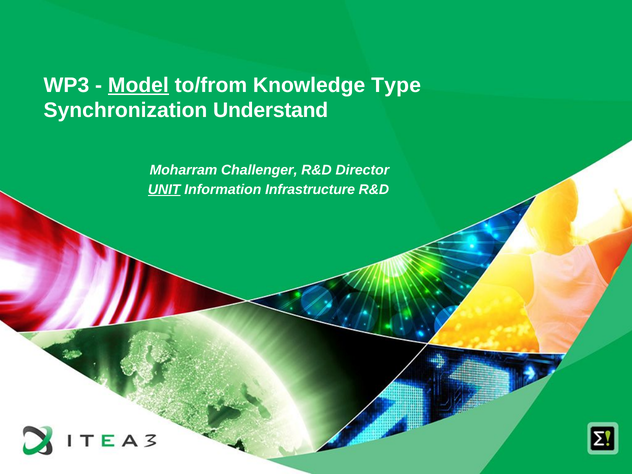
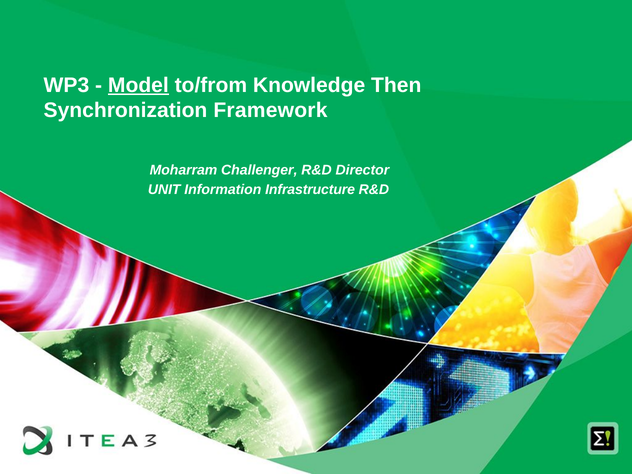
Type: Type -> Then
Understand: Understand -> Framework
UNIT underline: present -> none
